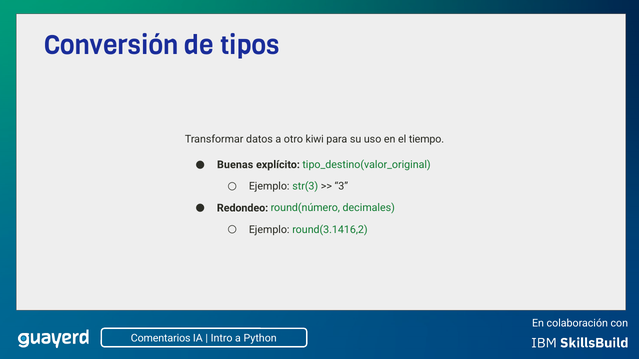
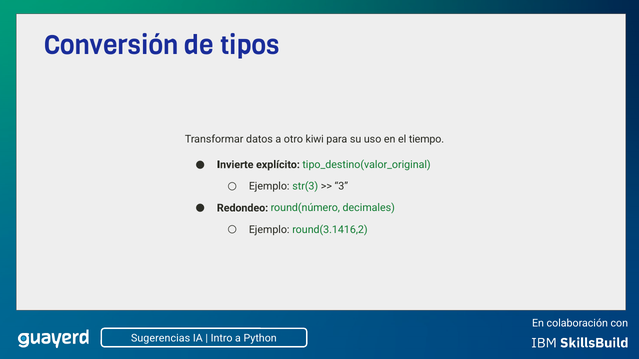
Buenas: Buenas -> Invierte
Comentarios: Comentarios -> Sugerencias
